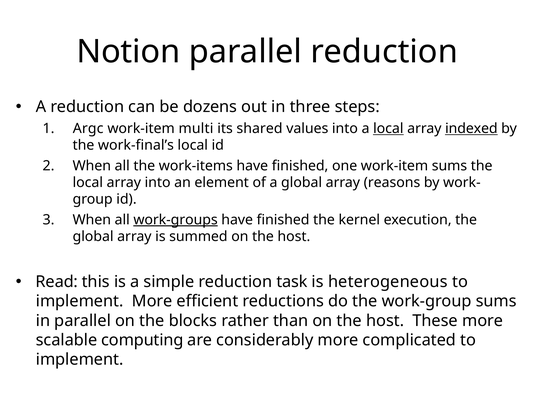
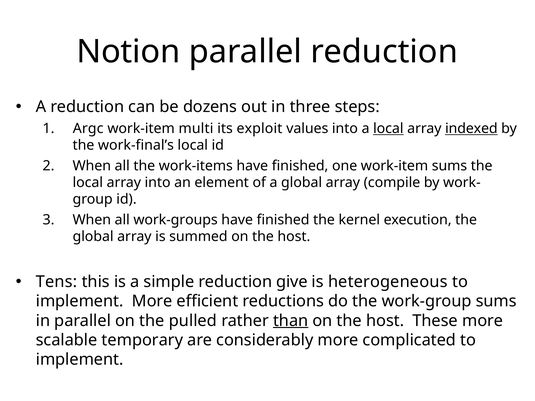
shared: shared -> exploit
reasons: reasons -> compile
work-groups underline: present -> none
Read: Read -> Tens
task: task -> give
blocks: blocks -> pulled
than underline: none -> present
computing: computing -> temporary
